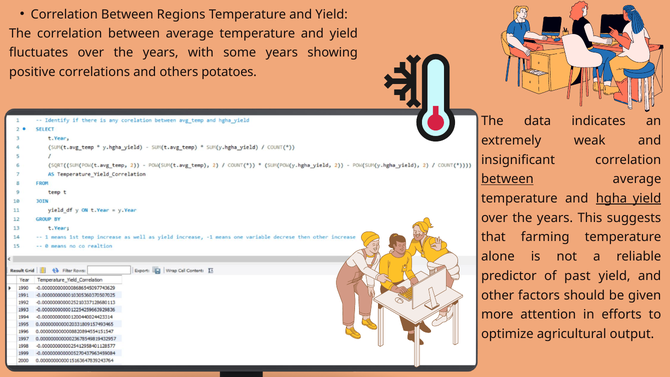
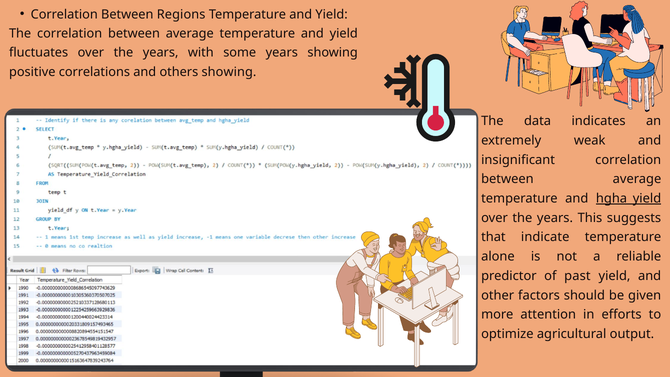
others potatoes: potatoes -> showing
between at (507, 179) underline: present -> none
farming: farming -> indicate
